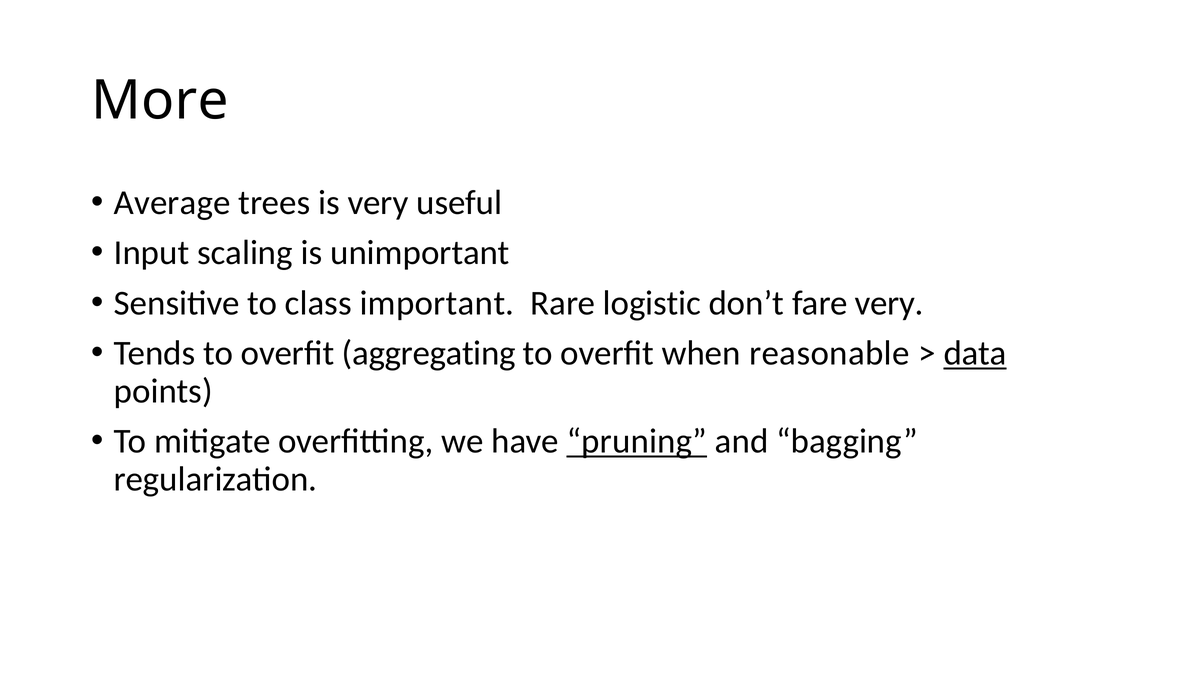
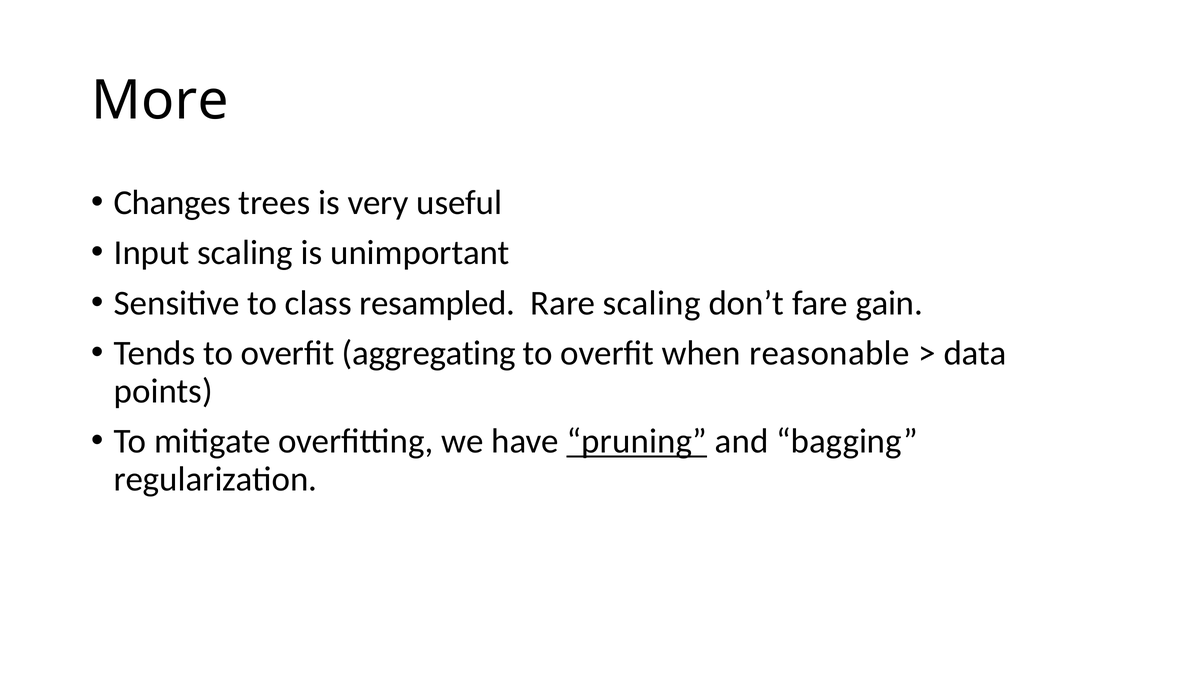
Average: Average -> Changes
important: important -> resampled
Rare logistic: logistic -> scaling
fare very: very -> gain
data underline: present -> none
